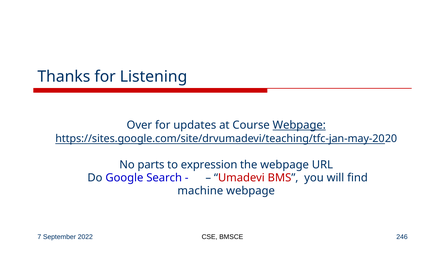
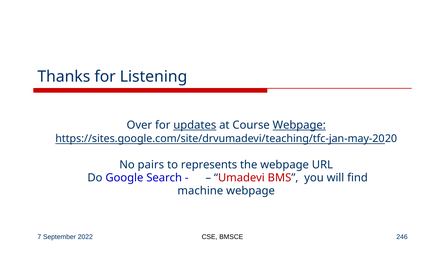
updates underline: none -> present
parts: parts -> pairs
expression: expression -> represents
